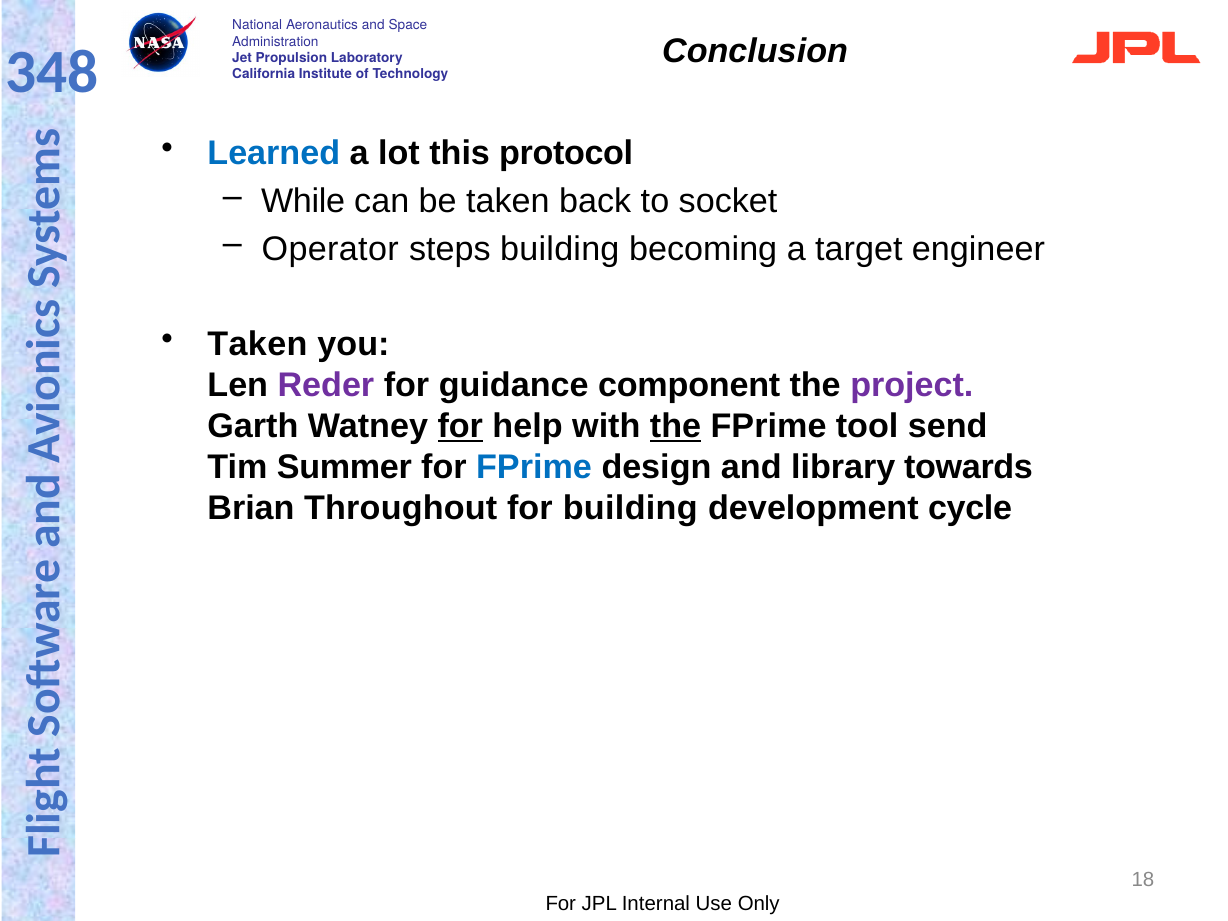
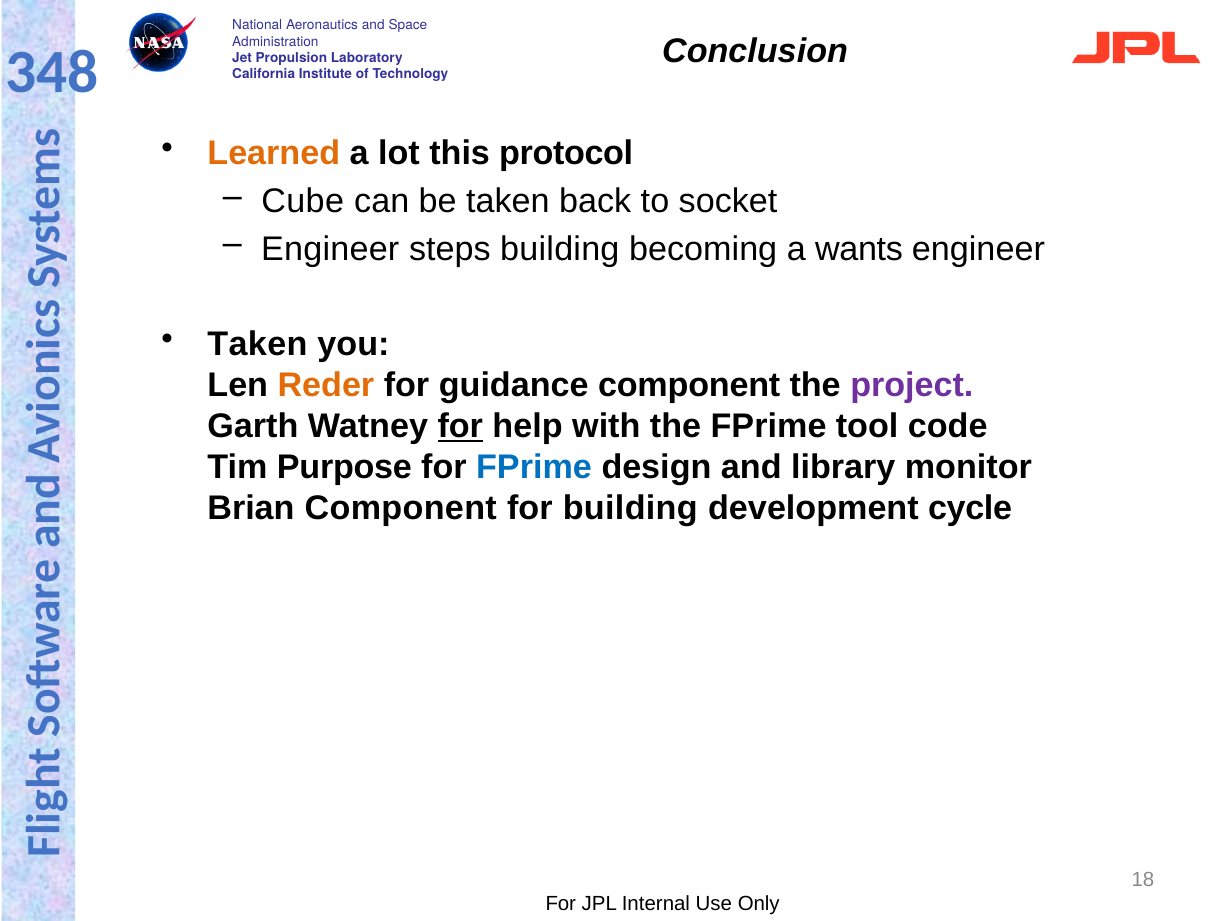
Learned colour: blue -> orange
While: While -> Cube
Operator at (330, 249): Operator -> Engineer
target: target -> wants
Reder colour: purple -> orange
the at (676, 427) underline: present -> none
send: send -> code
Summer: Summer -> Purpose
towards: towards -> monitor
Brian Throughout: Throughout -> Component
